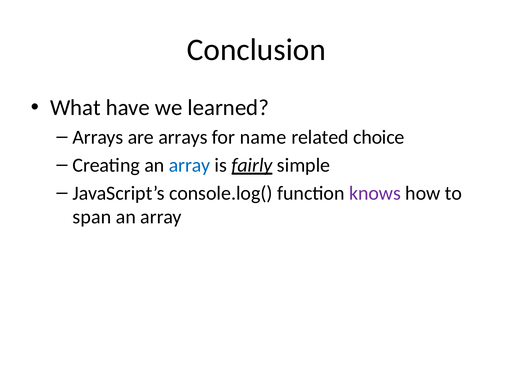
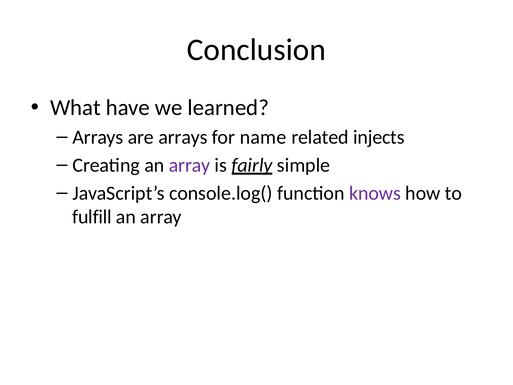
choice: choice -> injects
array at (190, 165) colour: blue -> purple
span: span -> fulfill
